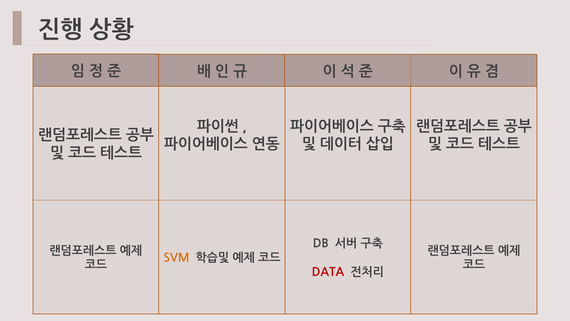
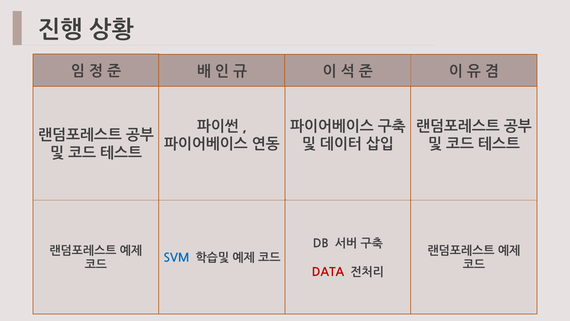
SVM colour: orange -> blue
